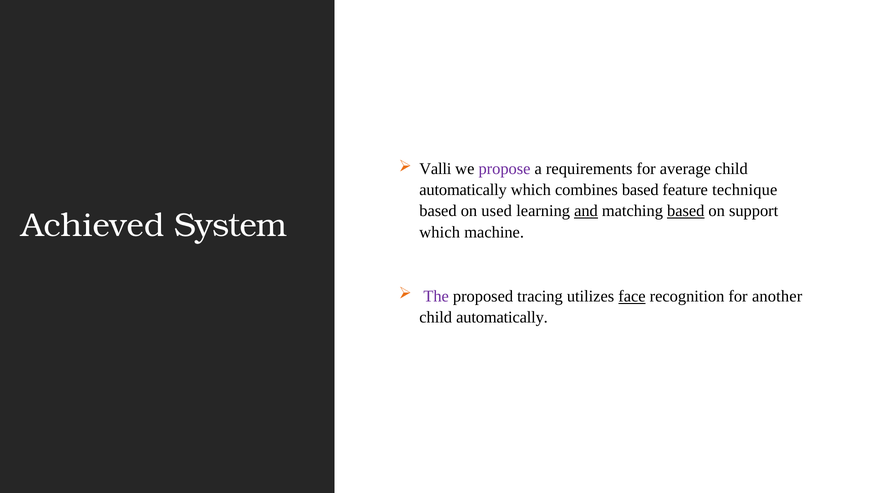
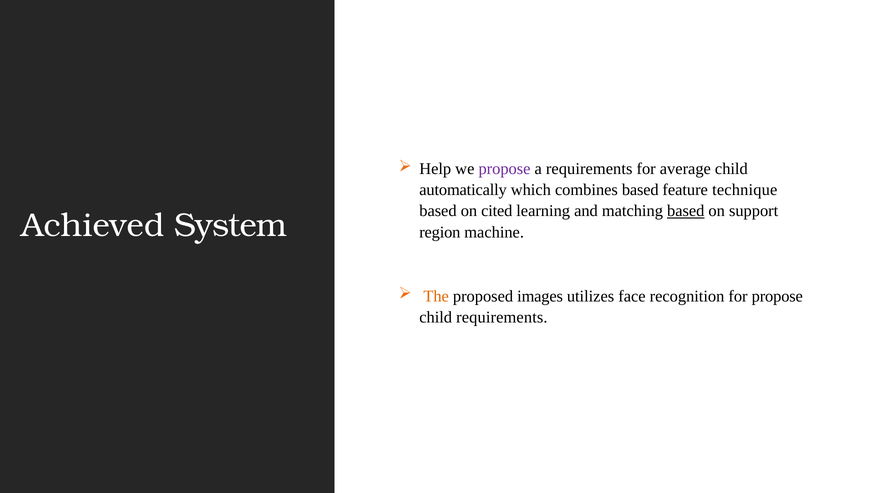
Valli: Valli -> Help
used: used -> cited
and underline: present -> none
which at (440, 232): which -> region
The colour: purple -> orange
tracing: tracing -> images
face underline: present -> none
for another: another -> propose
automatically at (502, 317): automatically -> requirements
